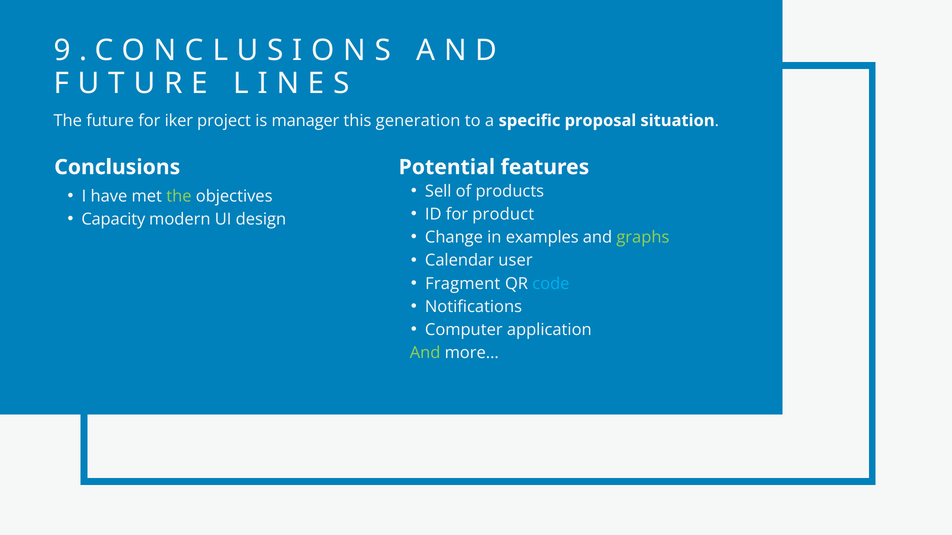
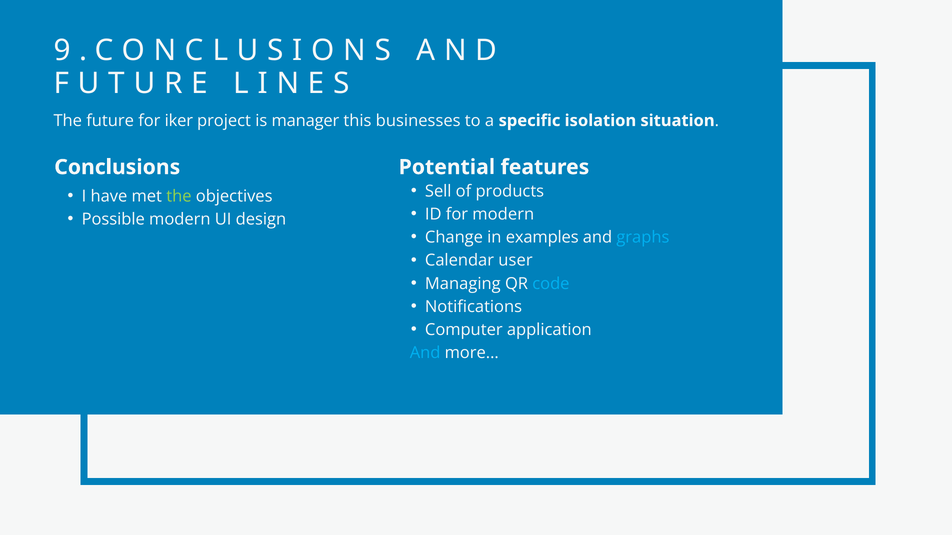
generation: generation -> businesses
proposal: proposal -> isolation
for product: product -> modern
Capacity: Capacity -> Possible
graphs colour: light green -> light blue
Fragment: Fragment -> Managing
And at (425, 353) colour: light green -> light blue
